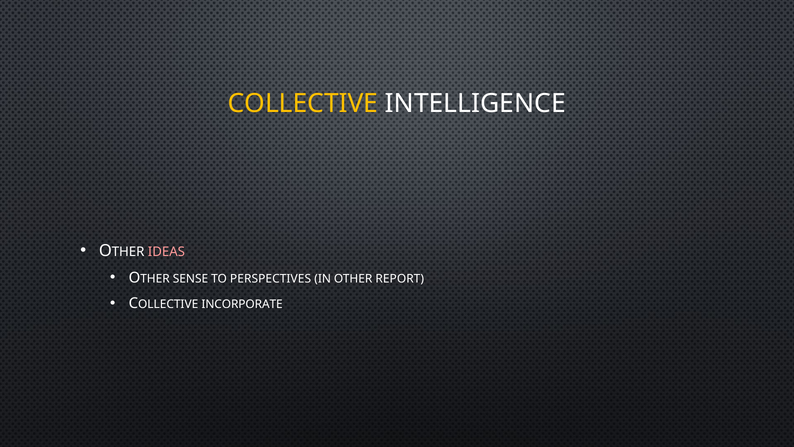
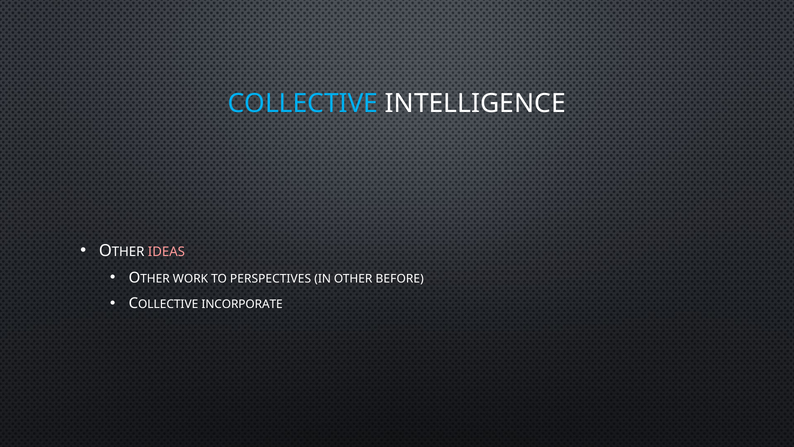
COLLECTIVE colour: yellow -> light blue
SENSE: SENSE -> WORK
REPORT: REPORT -> BEFORE
